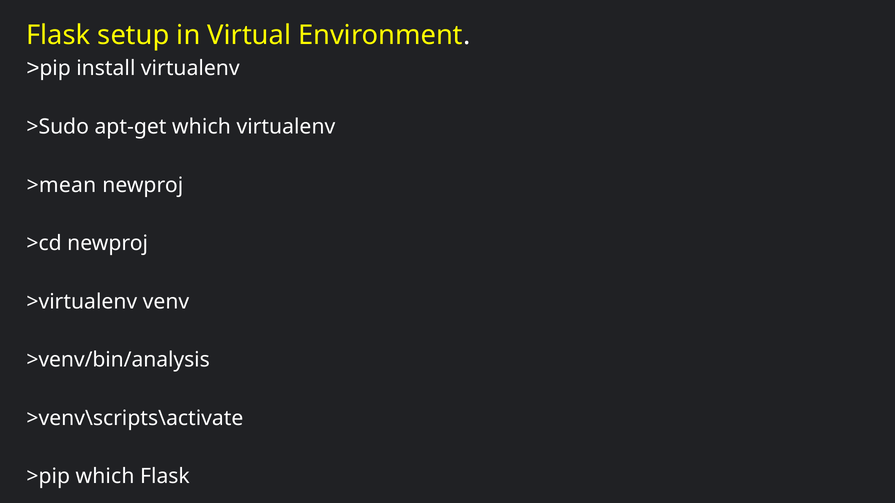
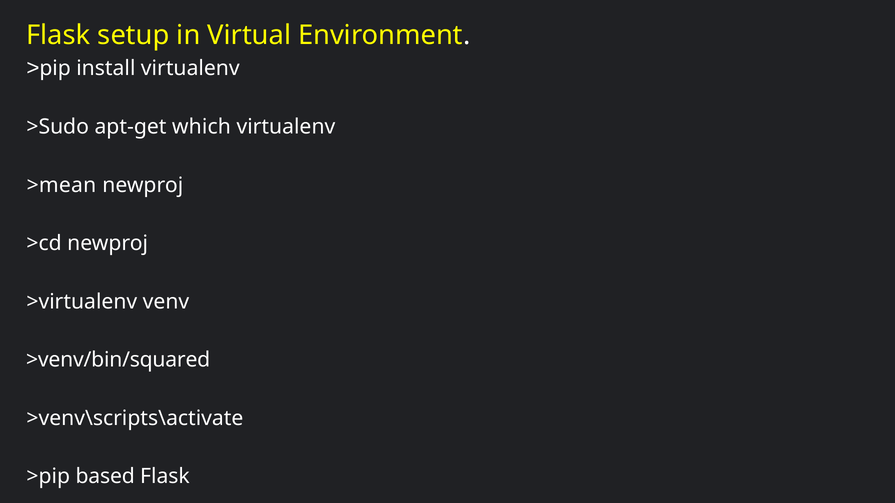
>venv/bin/analysis: >venv/bin/analysis -> >venv/bin/squared
>pip which: which -> based
